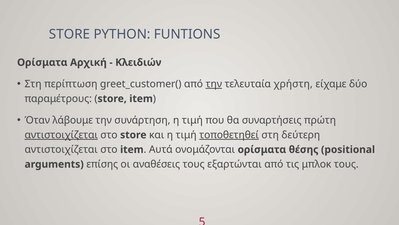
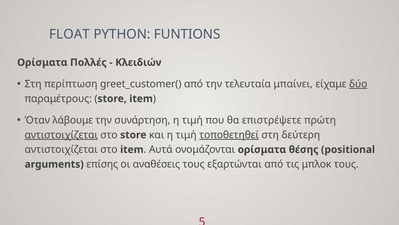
STORE at (70, 34): STORE -> FLOAT
Αρχική: Αρχική -> Πολλές
την at (214, 84) underline: present -> none
χρήστη: χρήστη -> μπαίνει
δύο underline: none -> present
συναρτήσεις: συναρτήσεις -> επιστρέψετε
